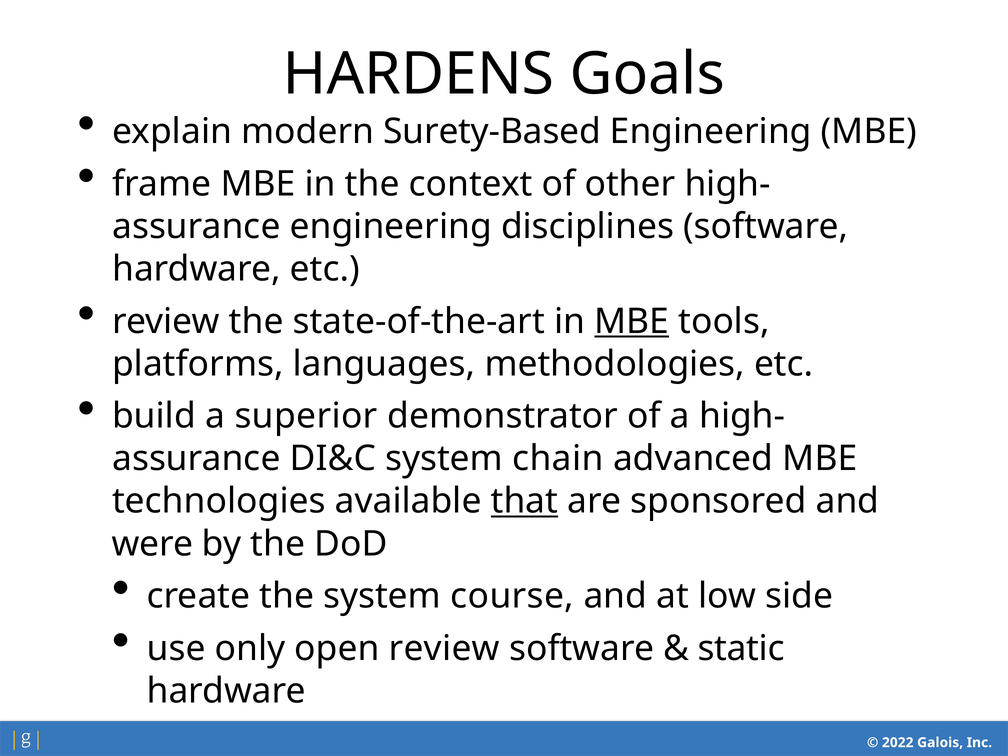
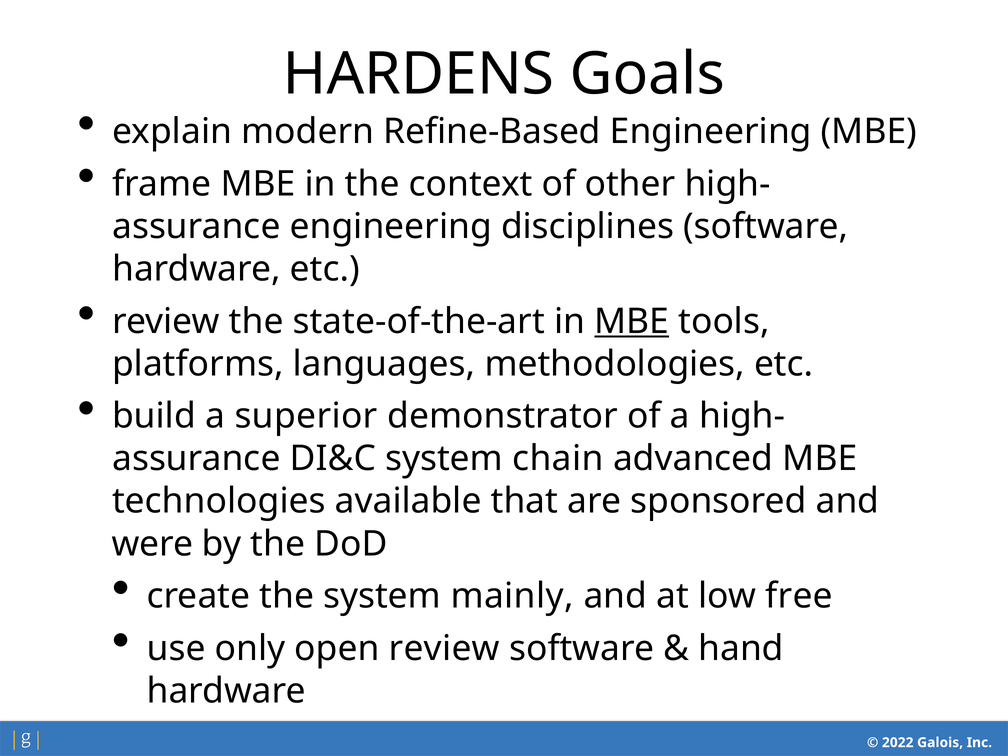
Surety-Based: Surety-Based -> Refine-Based
that underline: present -> none
course: course -> mainly
side: side -> free
static: static -> hand
